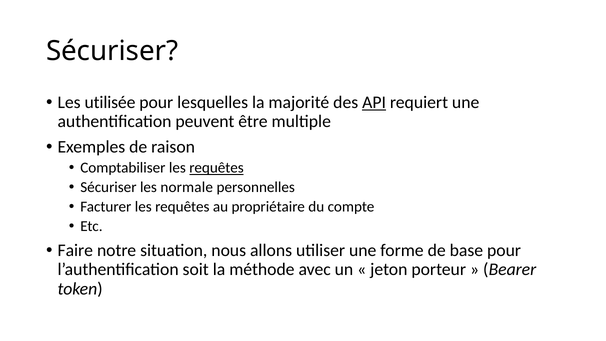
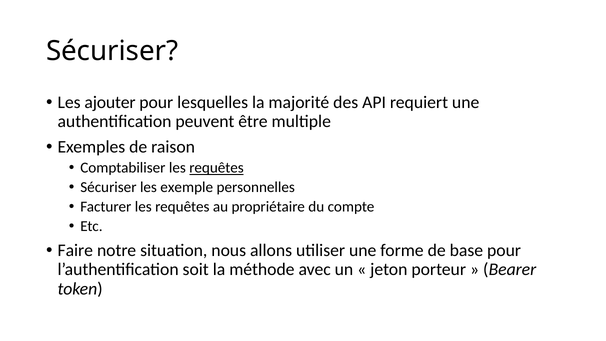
utilisée: utilisée -> ajouter
API underline: present -> none
normale: normale -> exemple
